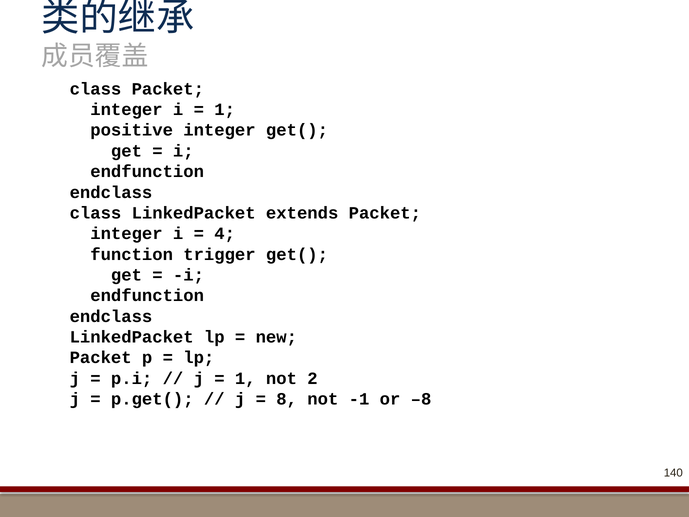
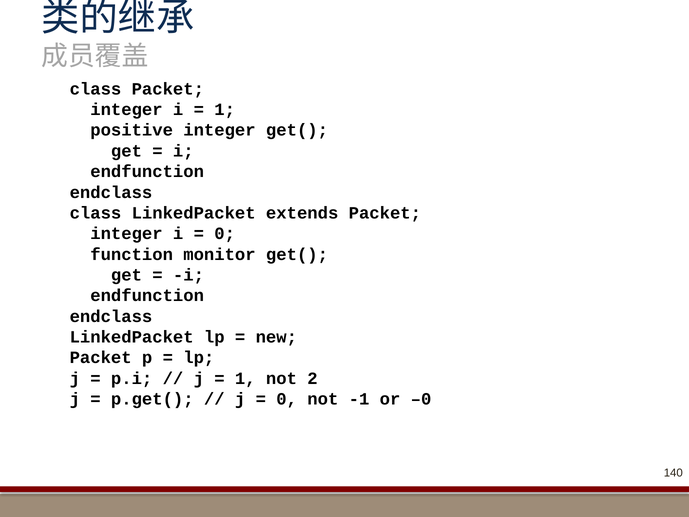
4 at (225, 234): 4 -> 0
trigger: trigger -> monitor
8 at (287, 399): 8 -> 0
–8: –8 -> –0
